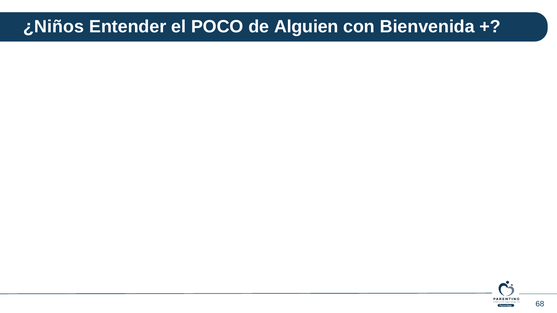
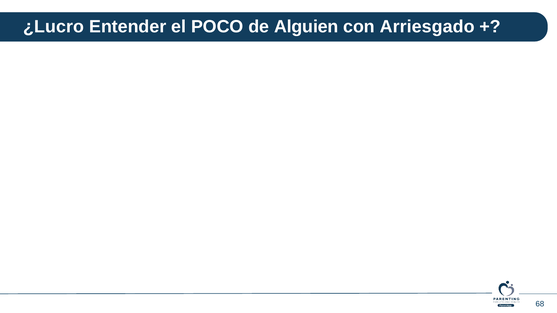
¿Niños: ¿Niños -> ¿Lucro
Bienvenida: Bienvenida -> Arriesgado
